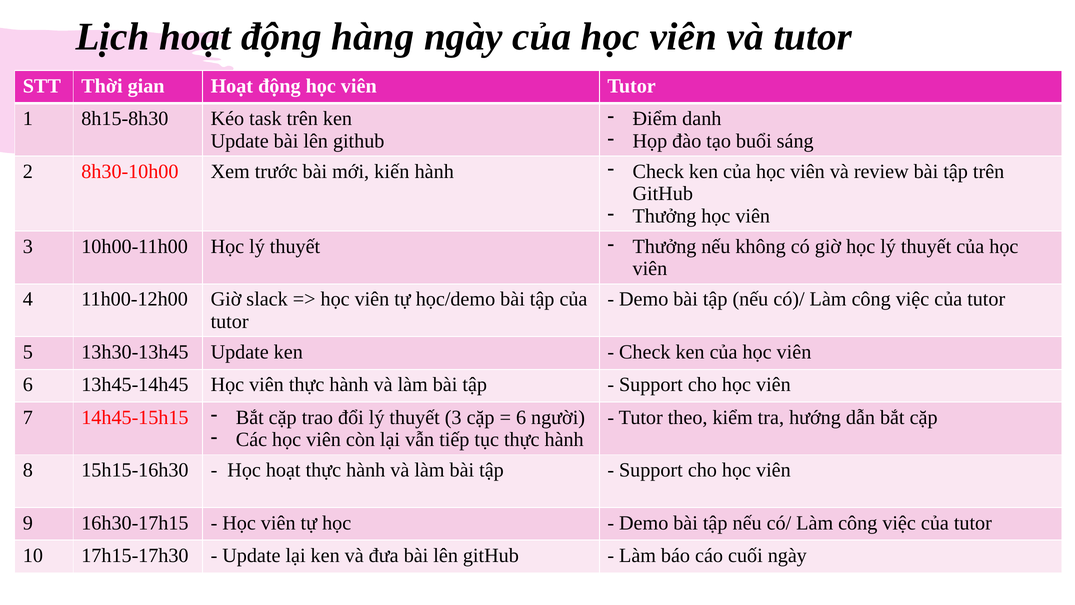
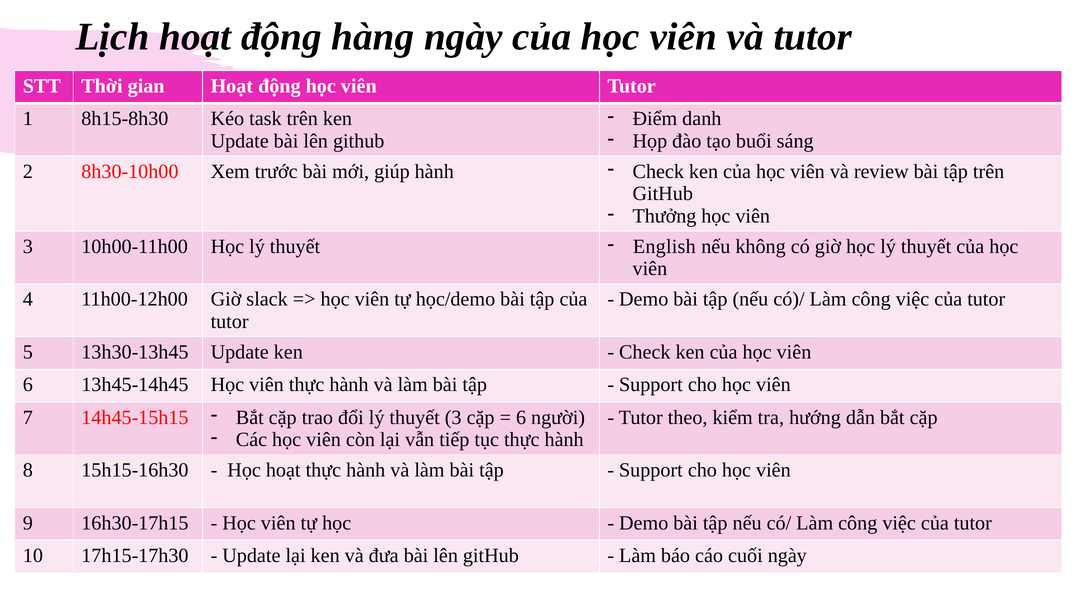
kiến: kiến -> giúp
Thưởng at (664, 246): Thưởng -> English
